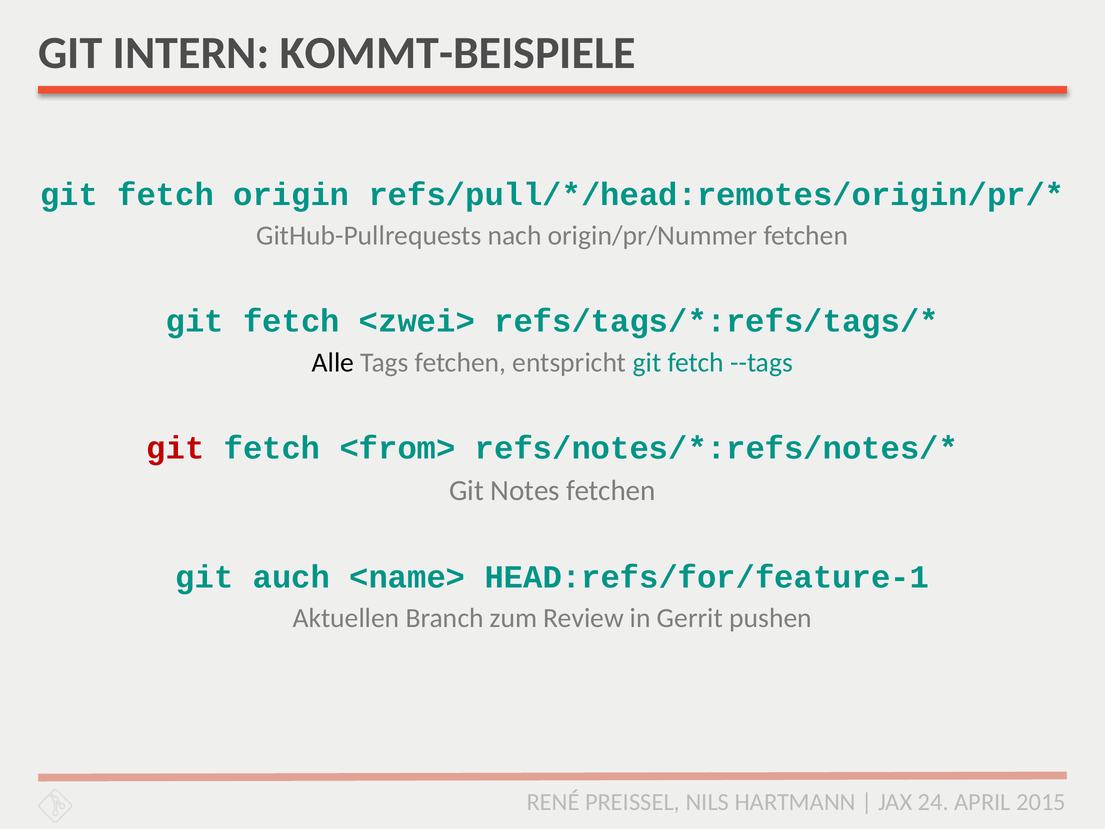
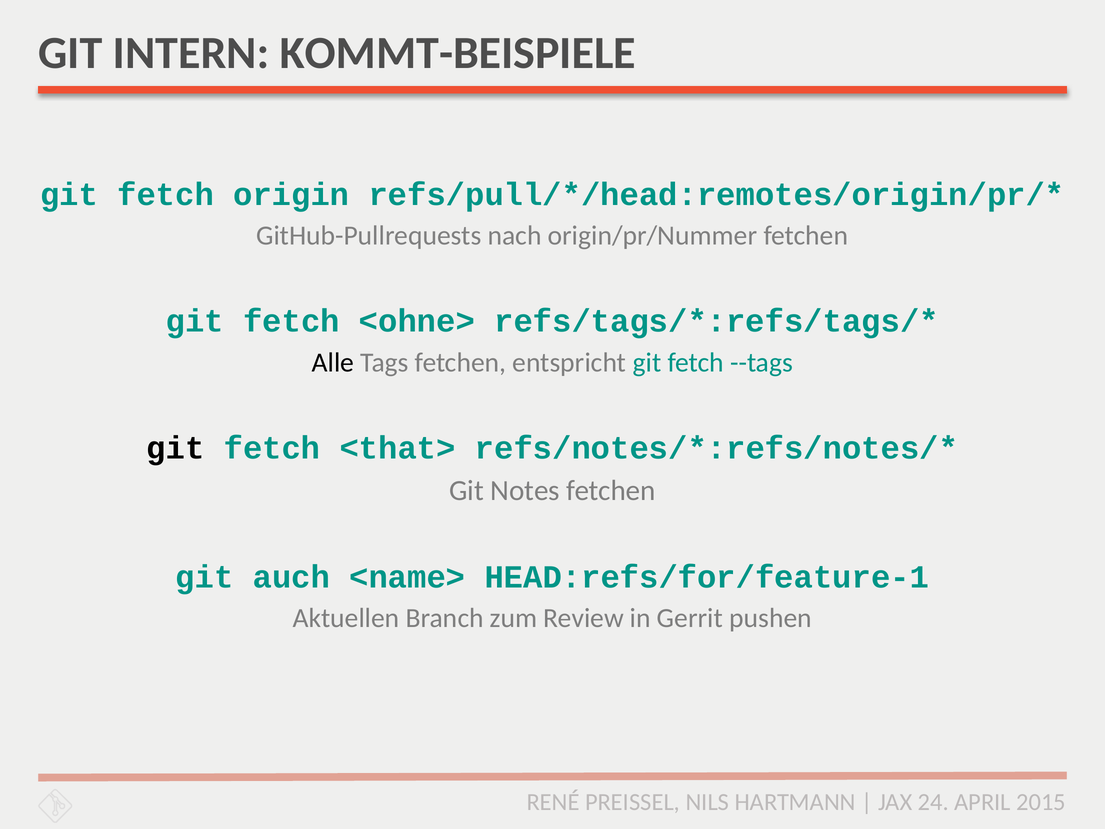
<zwei>: <zwei> -> <ohne>
git at (175, 448) colour: red -> black
<from>: <from> -> <that>
